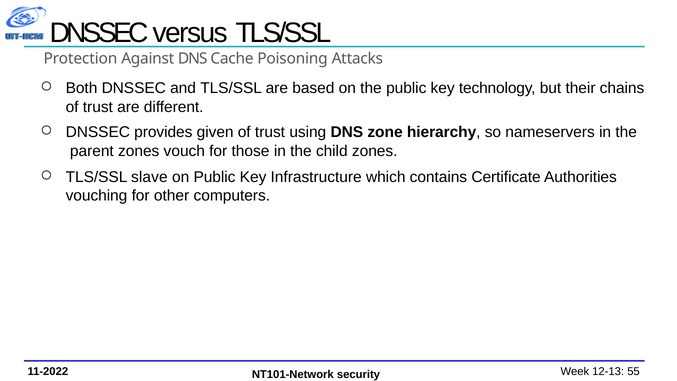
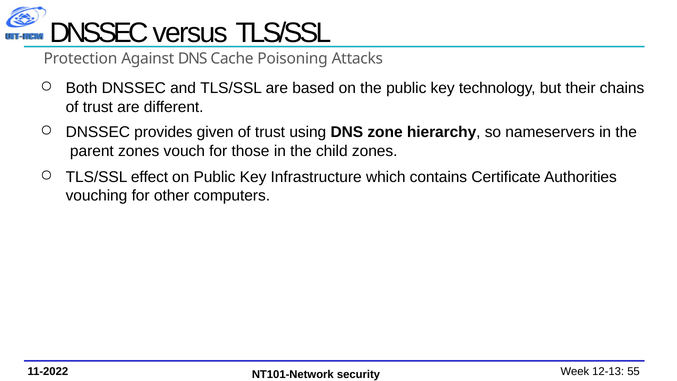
slave: slave -> effect
